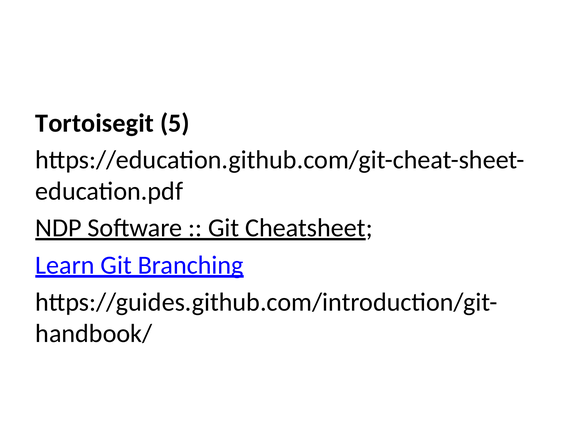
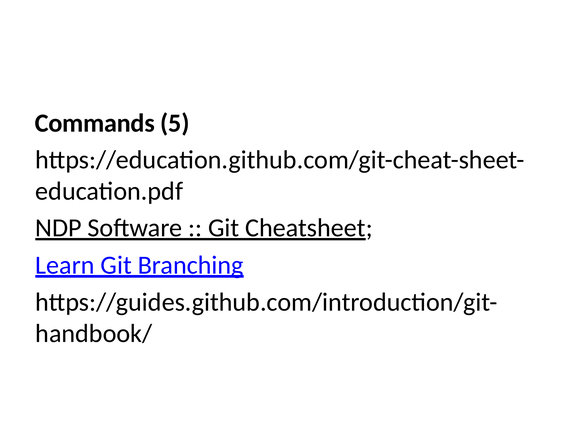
Tortoisegit: Tortoisegit -> Commands
